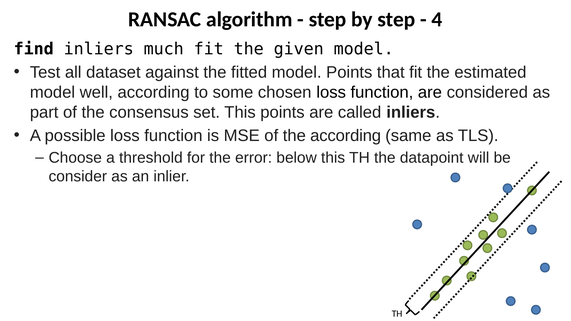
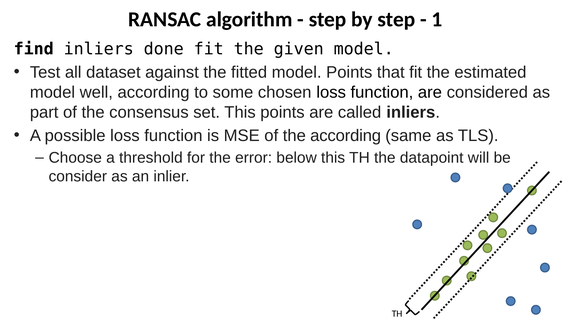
4: 4 -> 1
much: much -> done
